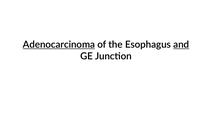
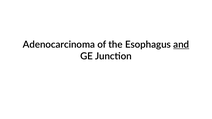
Adenocarcinoma underline: present -> none
